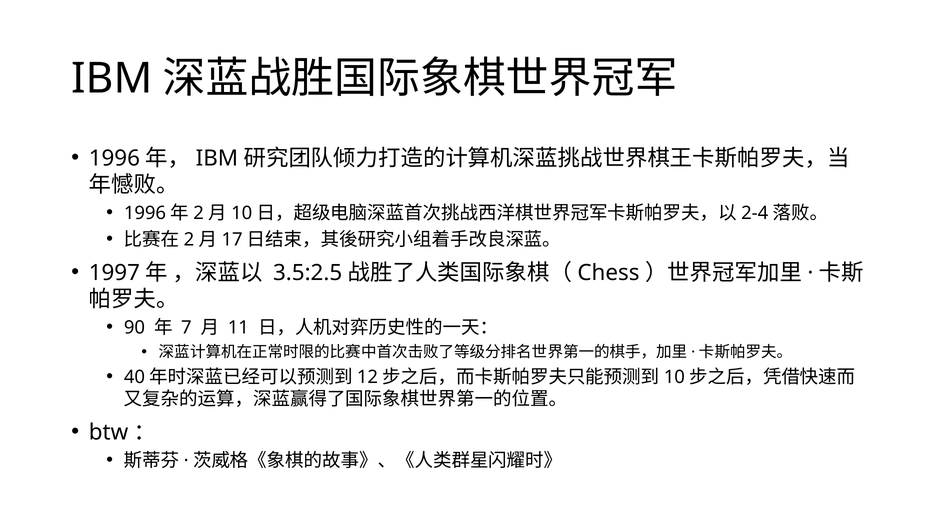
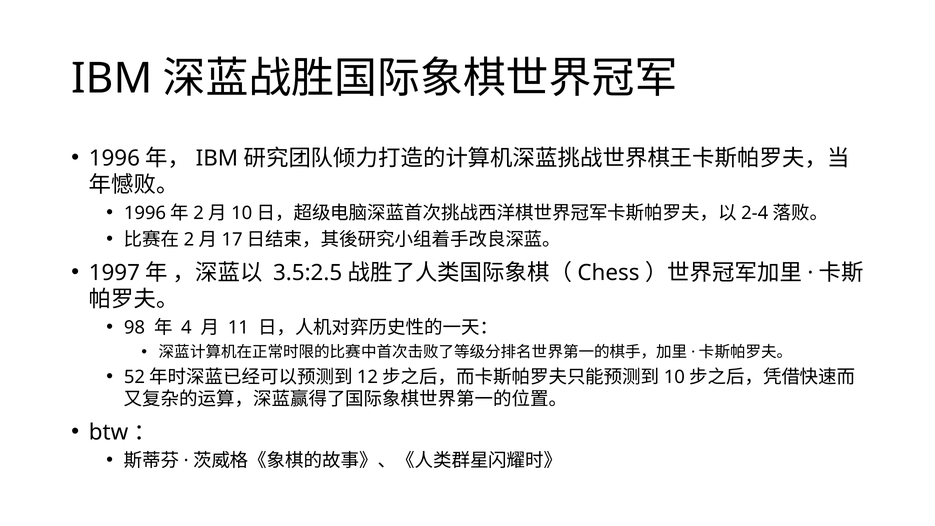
90: 90 -> 98
7: 7 -> 4
40: 40 -> 52
